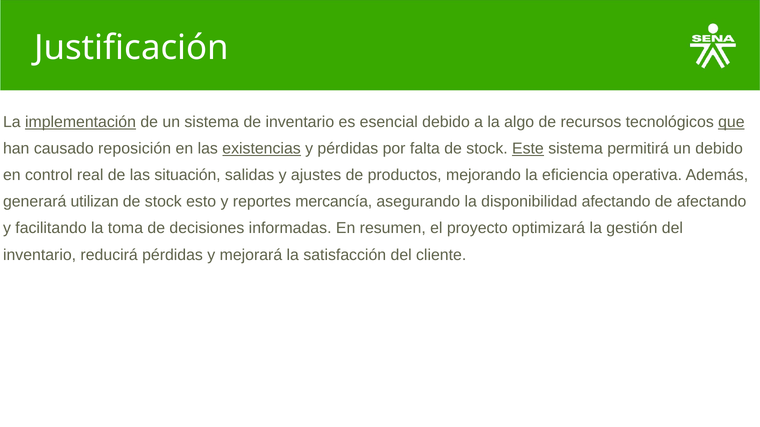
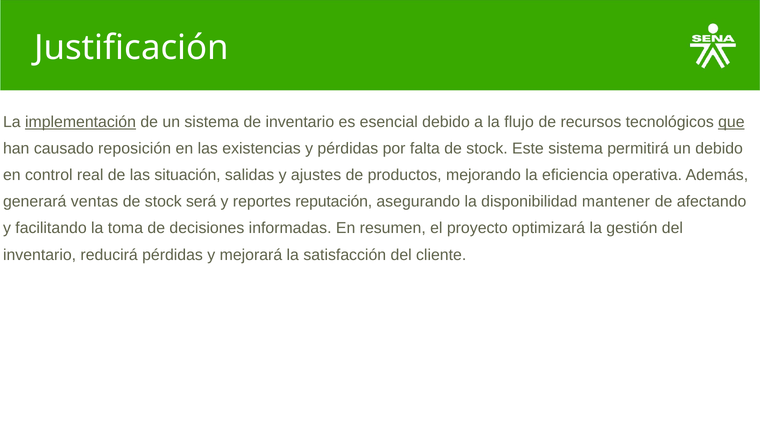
algo: algo -> flujo
existencias underline: present -> none
Este underline: present -> none
utilizan: utilizan -> ventas
esto: esto -> será
mercancía: mercancía -> reputación
disponibilidad afectando: afectando -> mantener
